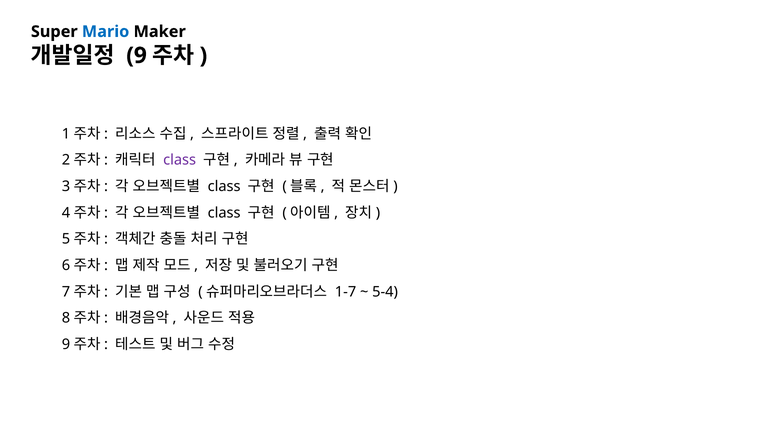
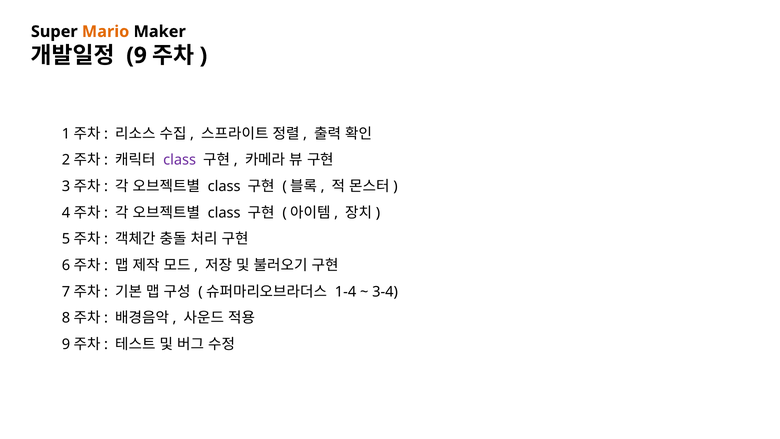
Mario colour: blue -> orange
1-7: 1-7 -> 1-4
5-4: 5-4 -> 3-4
